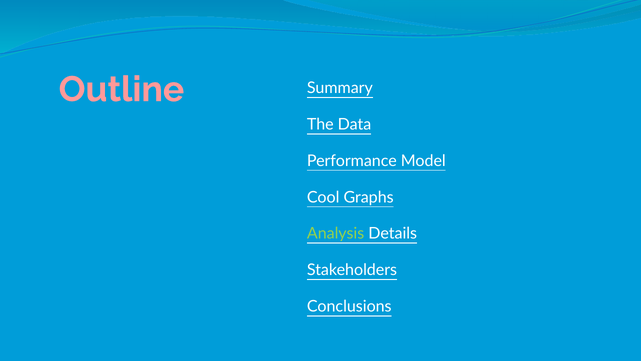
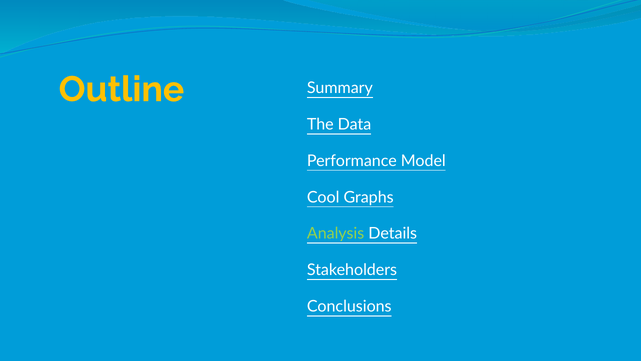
Outline colour: pink -> yellow
